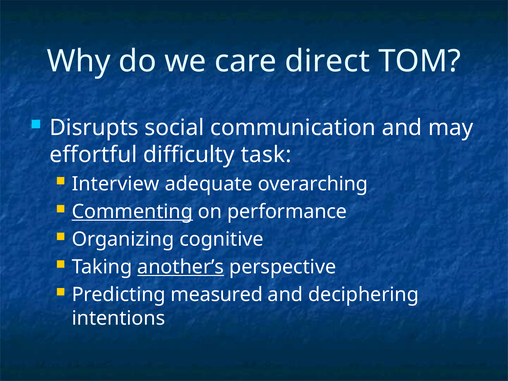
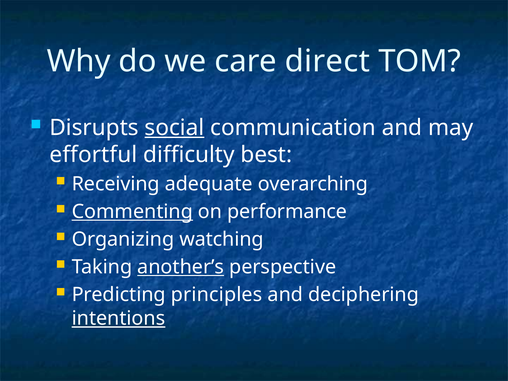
social underline: none -> present
task: task -> best
Interview: Interview -> Receiving
cognitive: cognitive -> watching
measured: measured -> principles
intentions underline: none -> present
